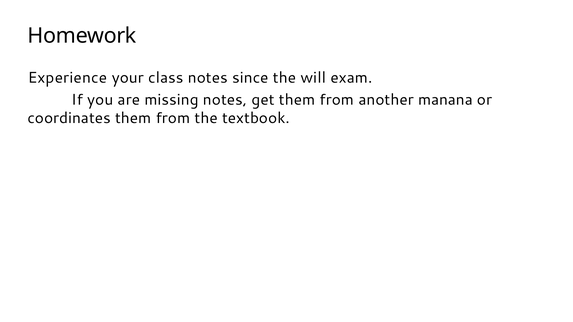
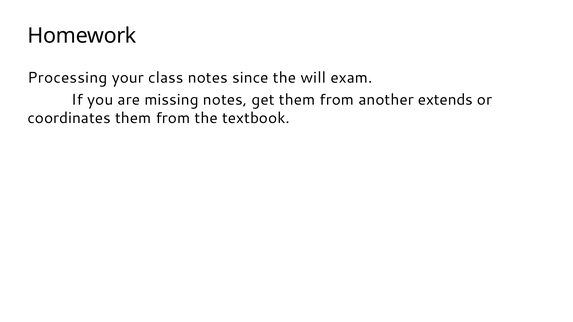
Experience: Experience -> Processing
manana: manana -> extends
